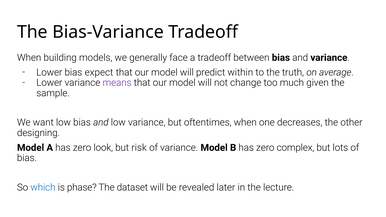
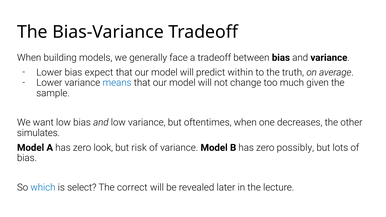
means colour: purple -> blue
designing: designing -> simulates
complex: complex -> possibly
phase: phase -> select
dataset: dataset -> correct
